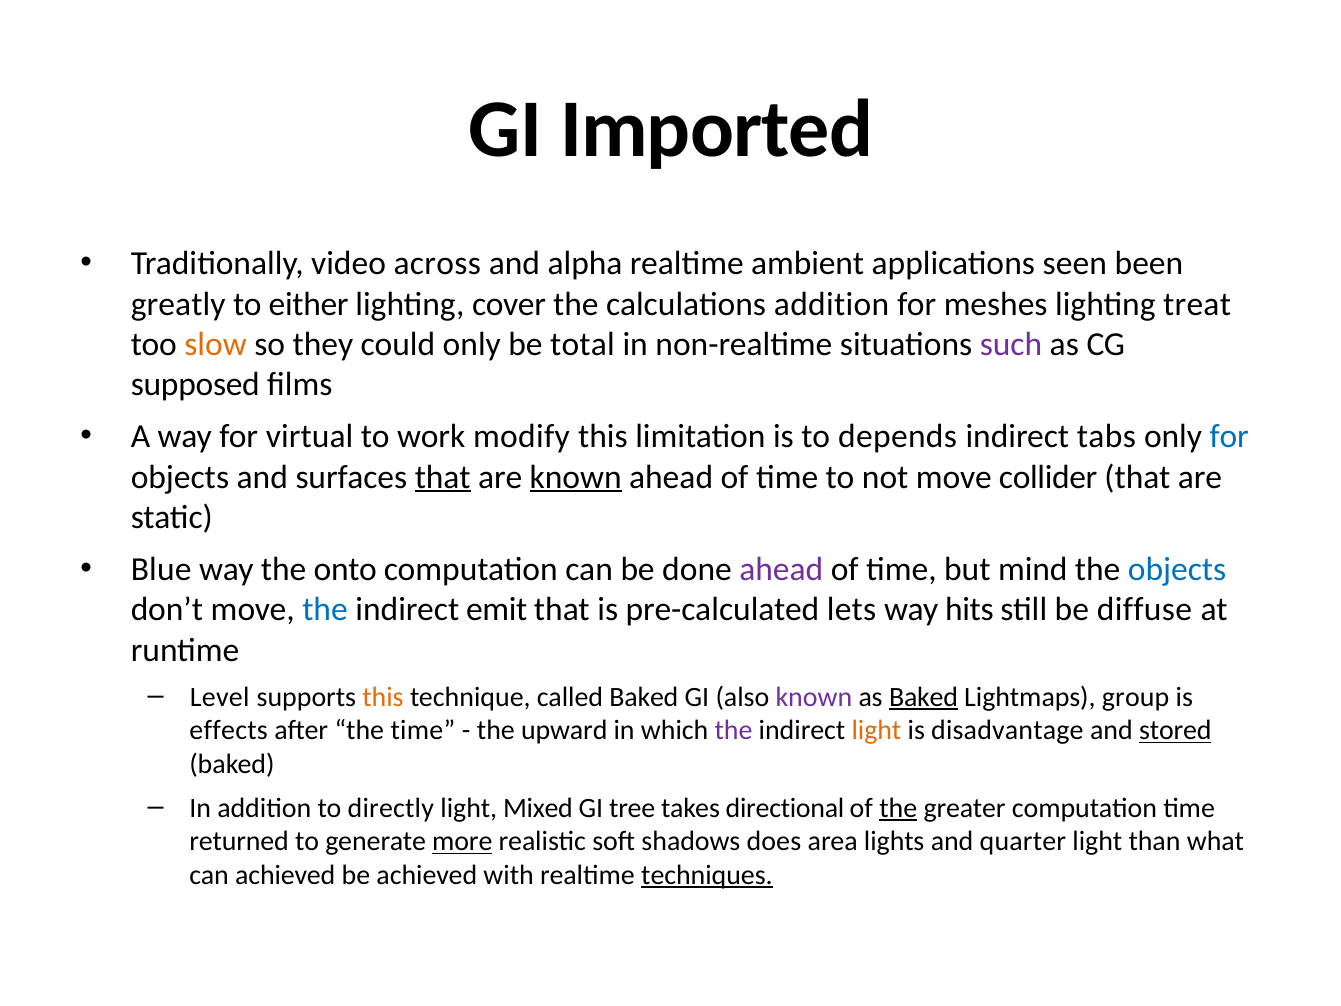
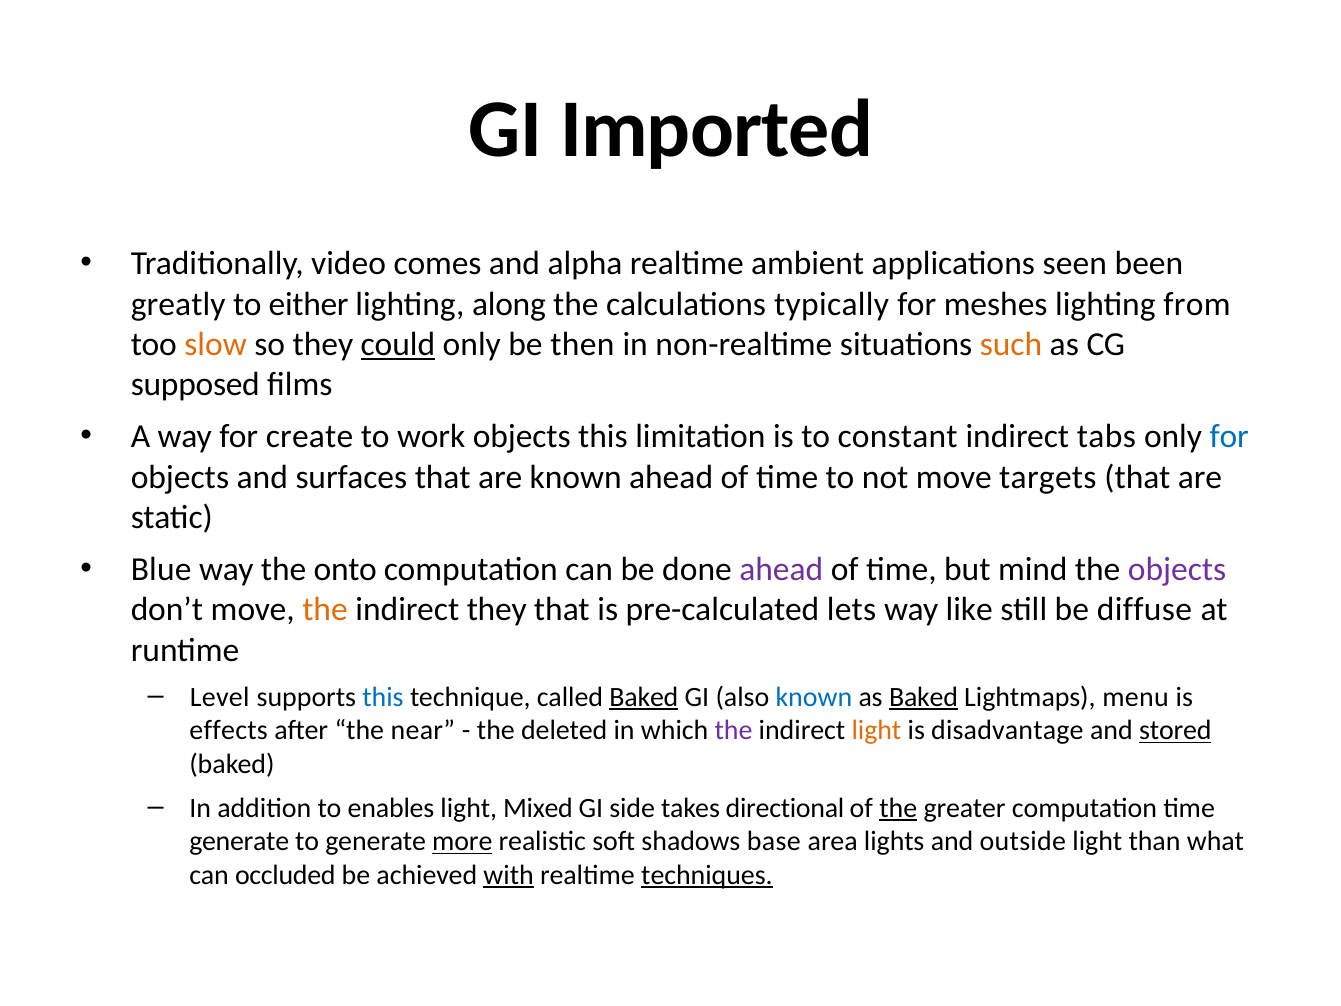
across: across -> comes
cover: cover -> along
calculations addition: addition -> typically
treat: treat -> from
could underline: none -> present
total: total -> then
such colour: purple -> orange
virtual: virtual -> create
work modify: modify -> objects
depends: depends -> constant
that at (443, 477) underline: present -> none
known at (576, 477) underline: present -> none
collider: collider -> targets
objects at (1177, 569) colour: blue -> purple
the at (325, 610) colour: blue -> orange
indirect emit: emit -> they
hits: hits -> like
this at (383, 697) colour: orange -> blue
Baked at (644, 697) underline: none -> present
known at (814, 697) colour: purple -> blue
group: group -> menu
the time: time -> near
upward: upward -> deleted
directly: directly -> enables
tree: tree -> side
returned at (239, 841): returned -> generate
does: does -> base
quarter: quarter -> outside
can achieved: achieved -> occluded
with underline: none -> present
